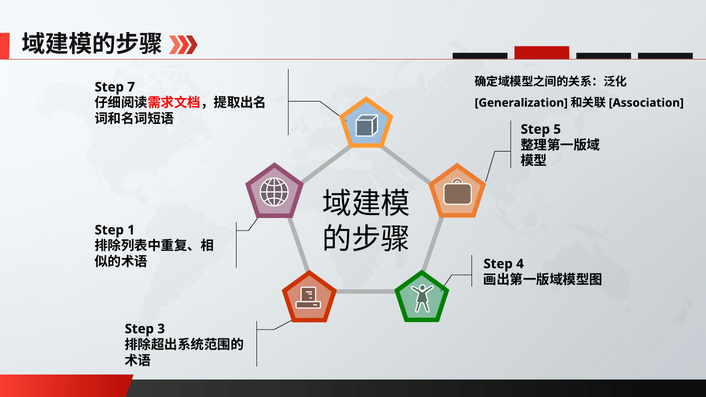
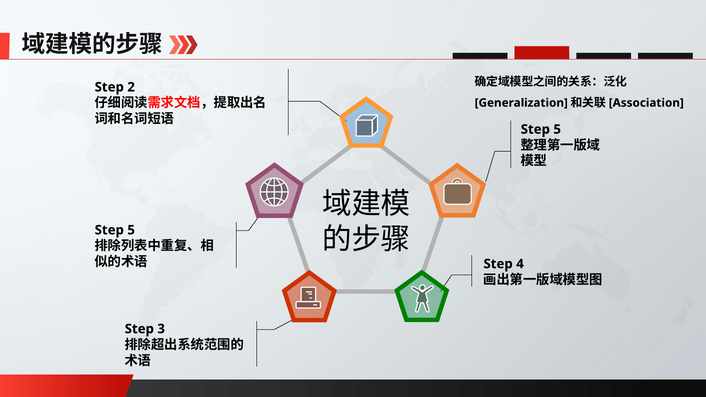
7: 7 -> 2
1 at (131, 230): 1 -> 5
